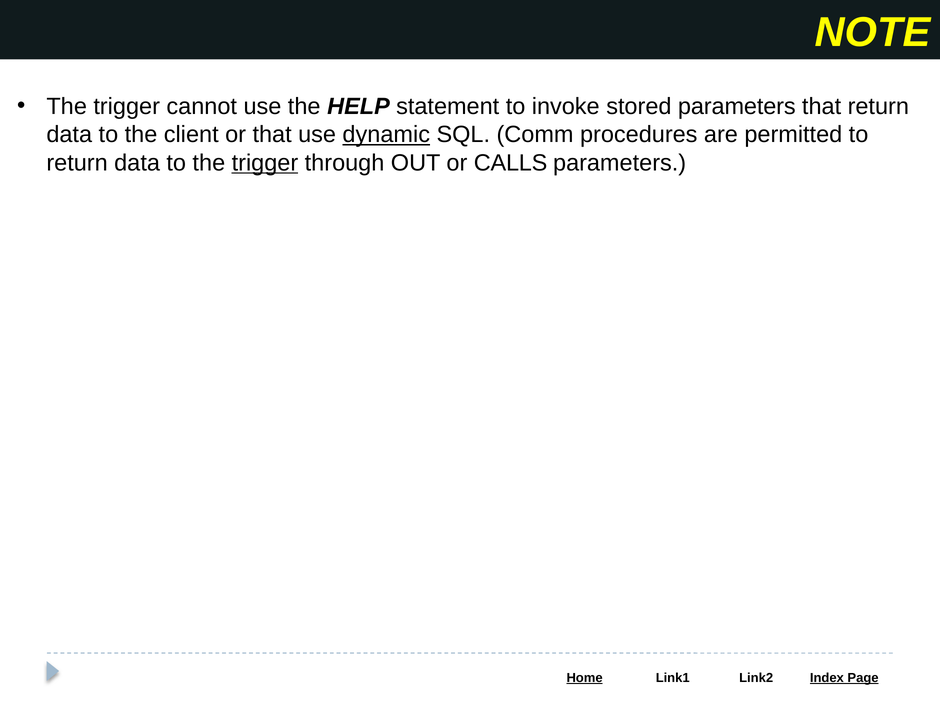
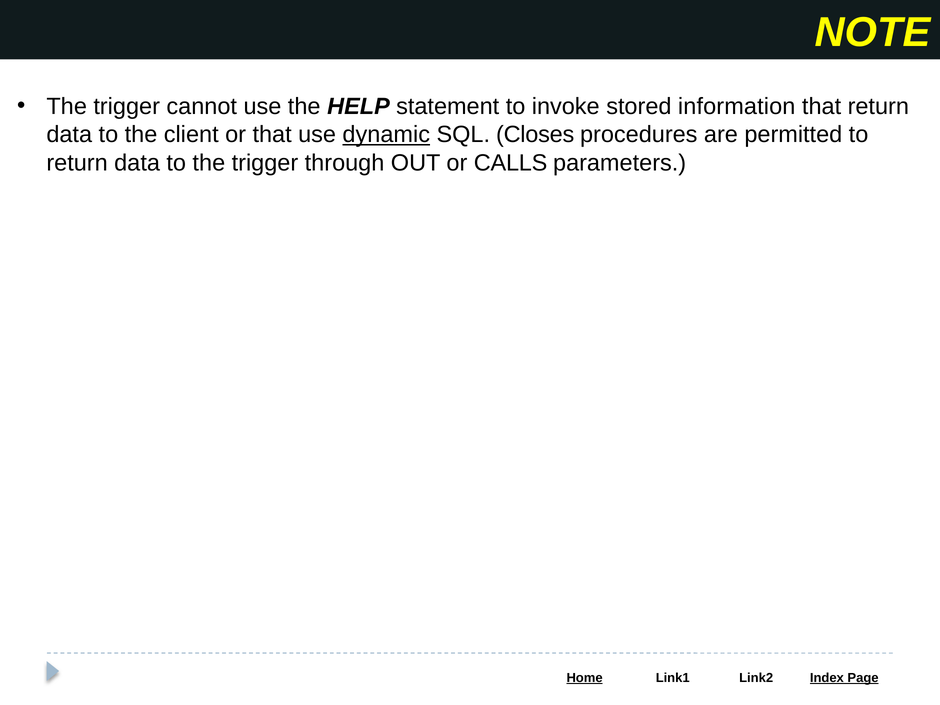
stored parameters: parameters -> information
Comm: Comm -> Closes
trigger at (265, 163) underline: present -> none
